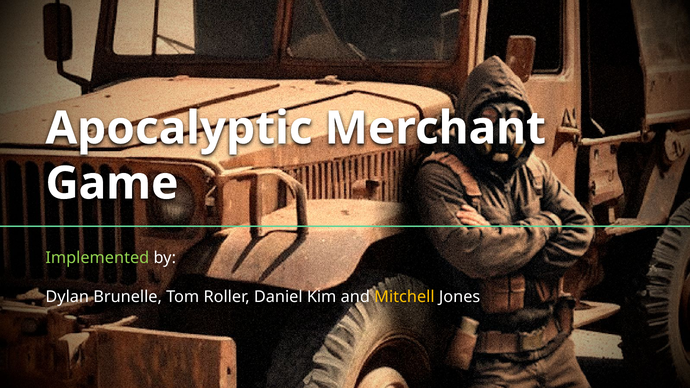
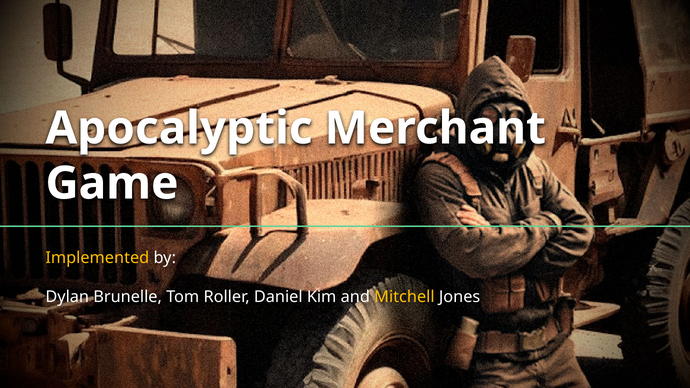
Implemented colour: light green -> yellow
